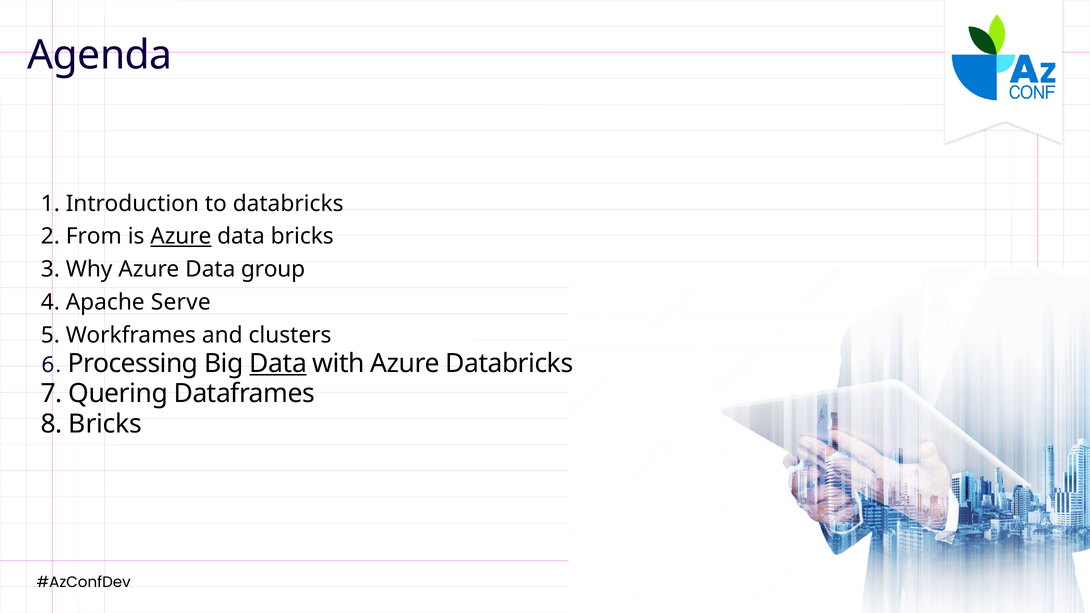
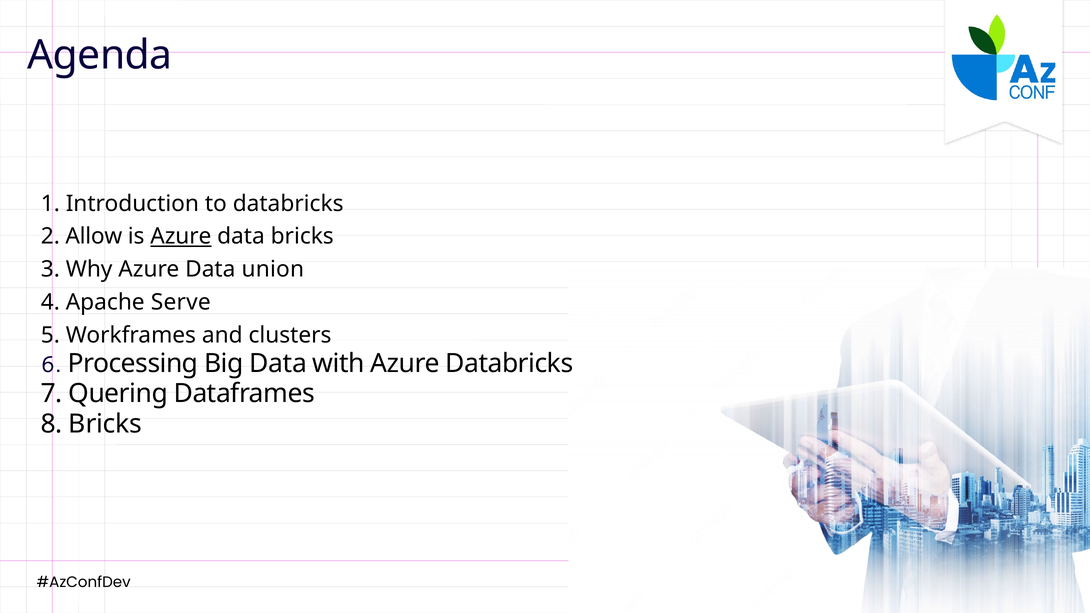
From: From -> Allow
group: group -> union
Data at (278, 364) underline: present -> none
